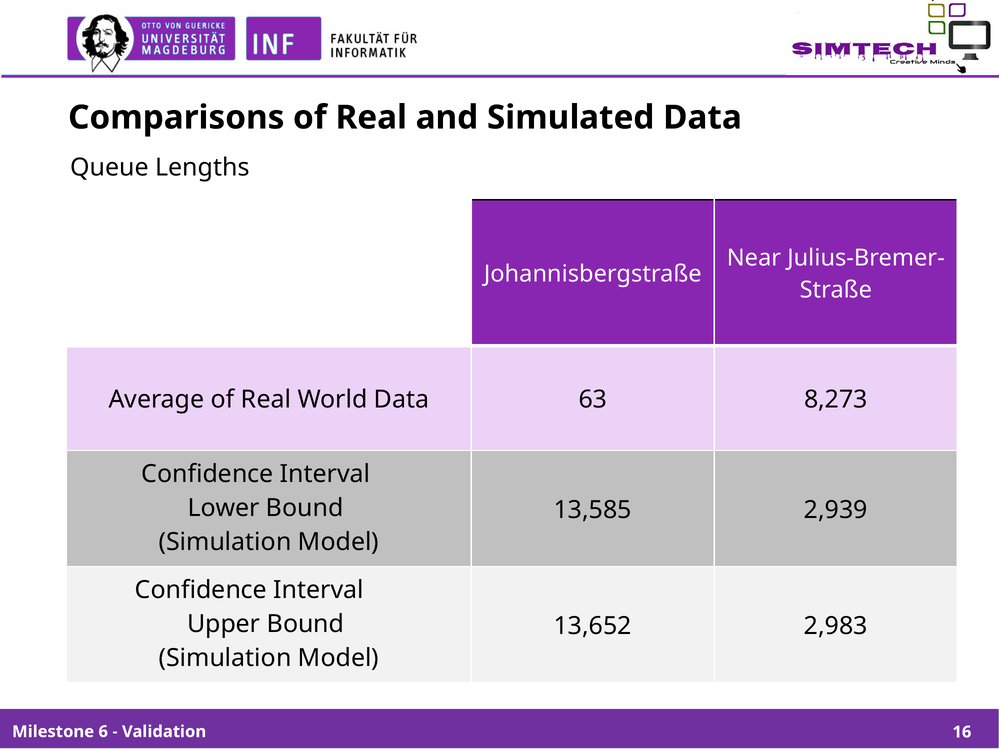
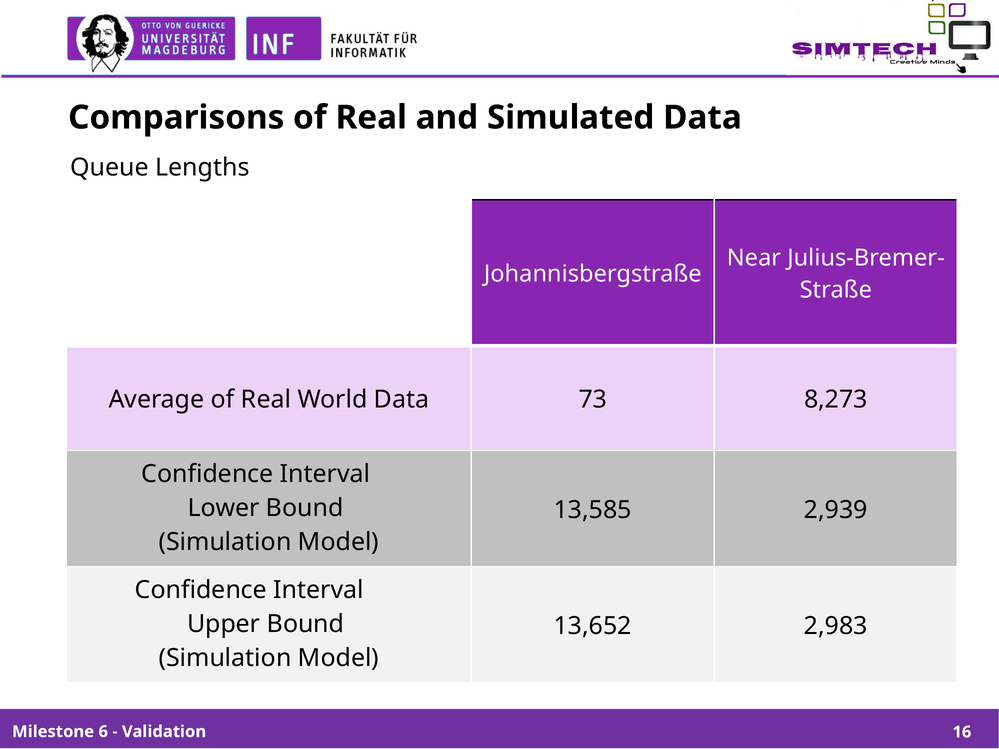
63: 63 -> 73
